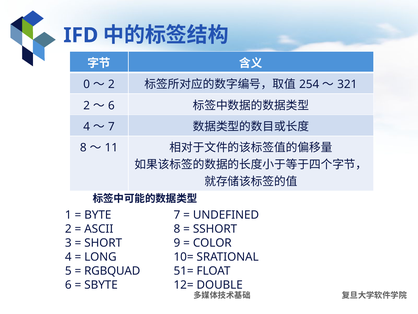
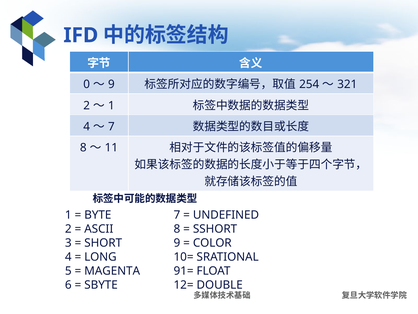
2 at (111, 84): 2 -> 9
6 at (111, 105): 6 -> 1
RGBQUAD: RGBQUAD -> MAGENTA
51=: 51= -> 91=
